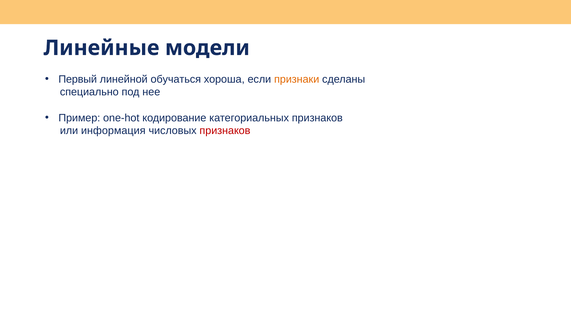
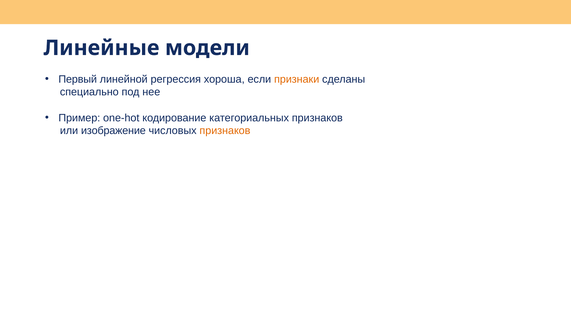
обучаться: обучаться -> регрессия
информация: информация -> изображение
признаков at (225, 131) colour: red -> orange
